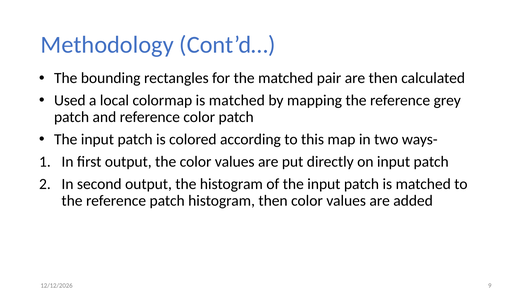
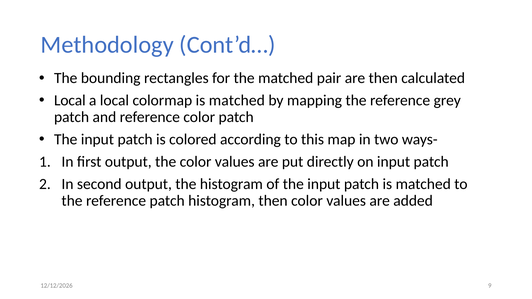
Used at (70, 100): Used -> Local
